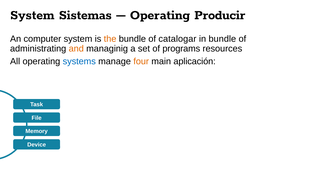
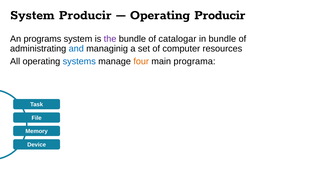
System Sistemas: Sistemas -> Producir
computer: computer -> programs
the colour: orange -> purple
and colour: orange -> blue
programs: programs -> computer
aplicación: aplicación -> programa
